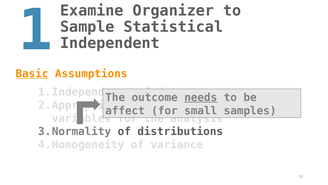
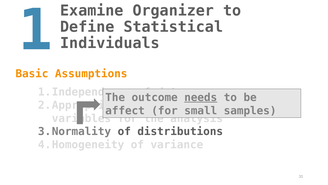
Sample: Sample -> Define
Independent: Independent -> Individuals
Basic underline: present -> none
